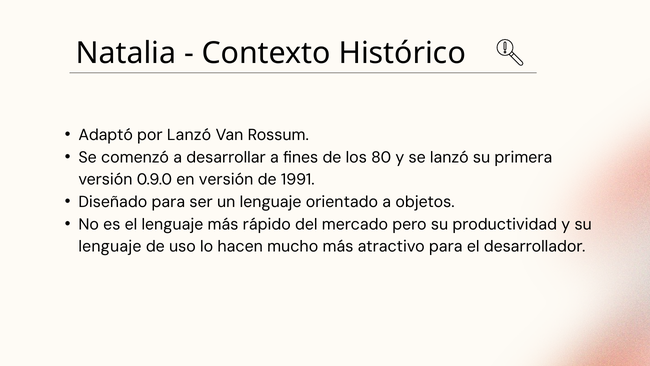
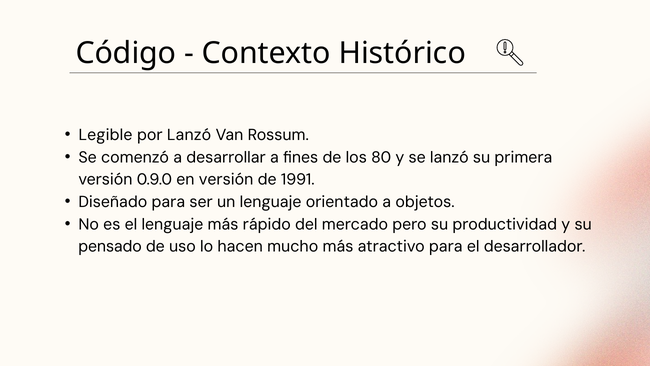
Natalia: Natalia -> Código
Adaptó: Adaptó -> Legible
lenguaje at (110, 246): lenguaje -> pensado
